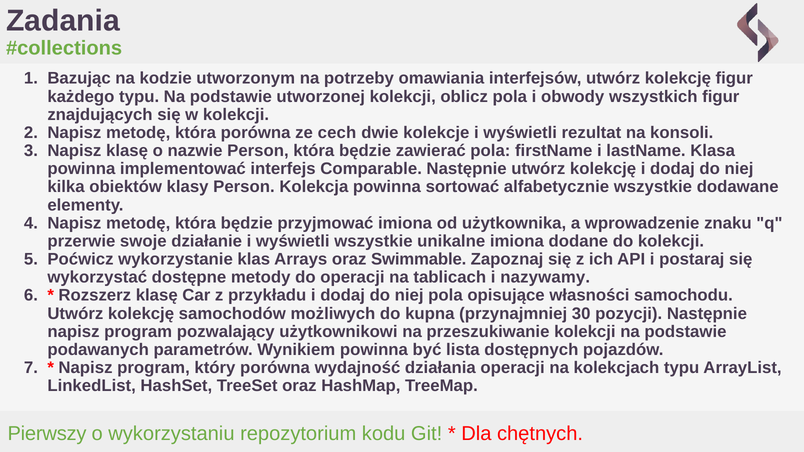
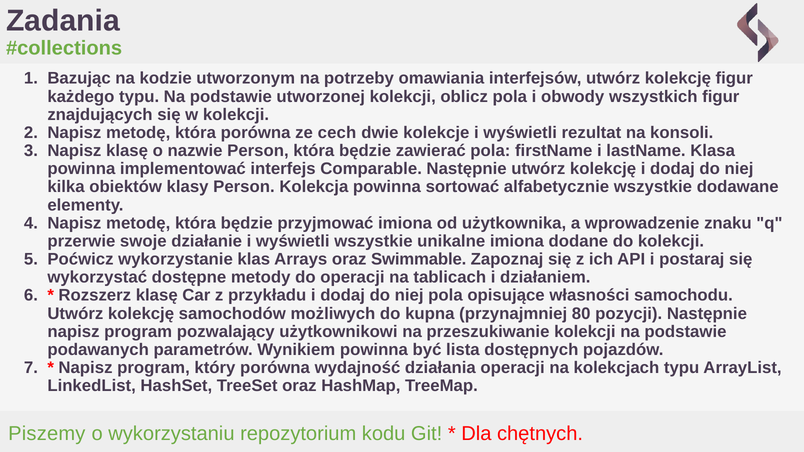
nazywamy: nazywamy -> działaniem
30: 30 -> 80
Pierwszy: Pierwszy -> Piszemy
